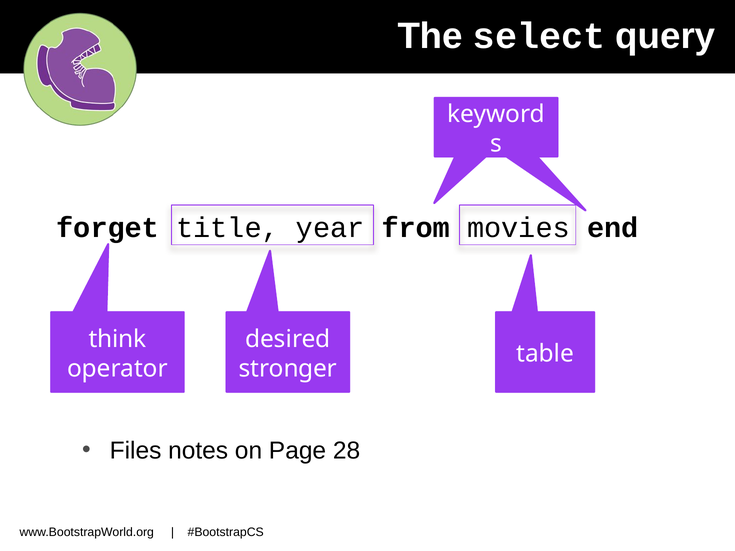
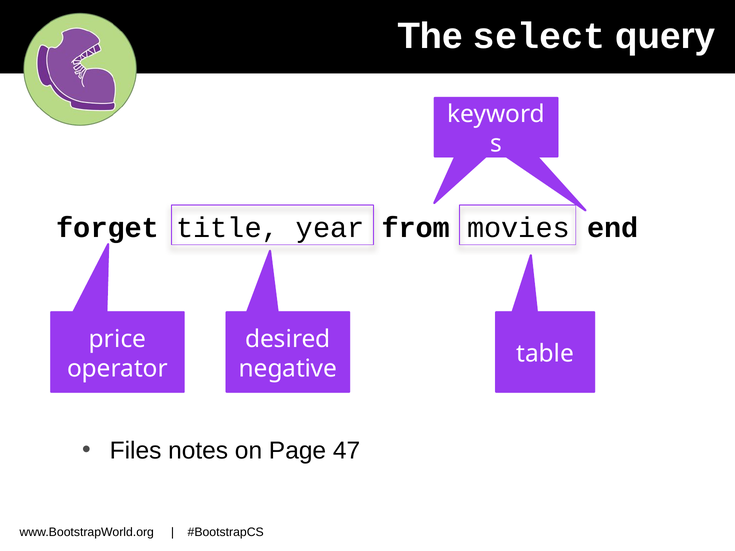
think: think -> price
stronger: stronger -> negative
28: 28 -> 47
